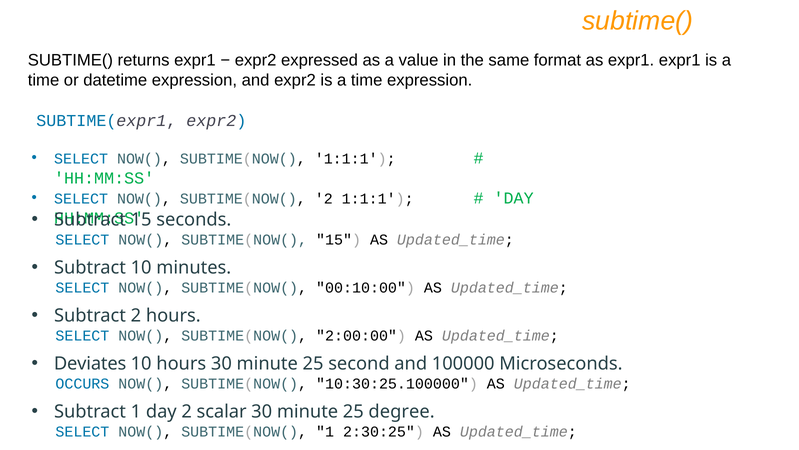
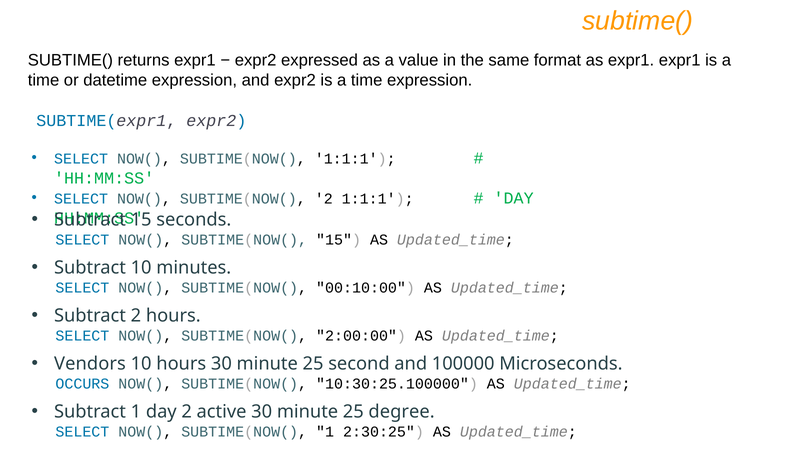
Deviates: Deviates -> Vendors
scalar: scalar -> active
